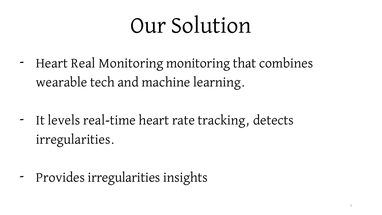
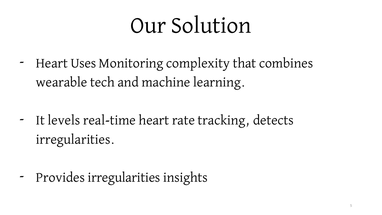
Real: Real -> Uses
Monitoring monitoring: monitoring -> complexity
